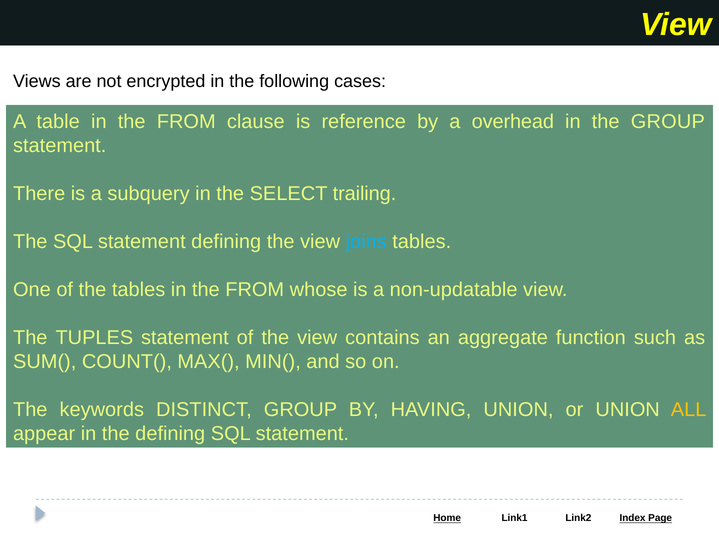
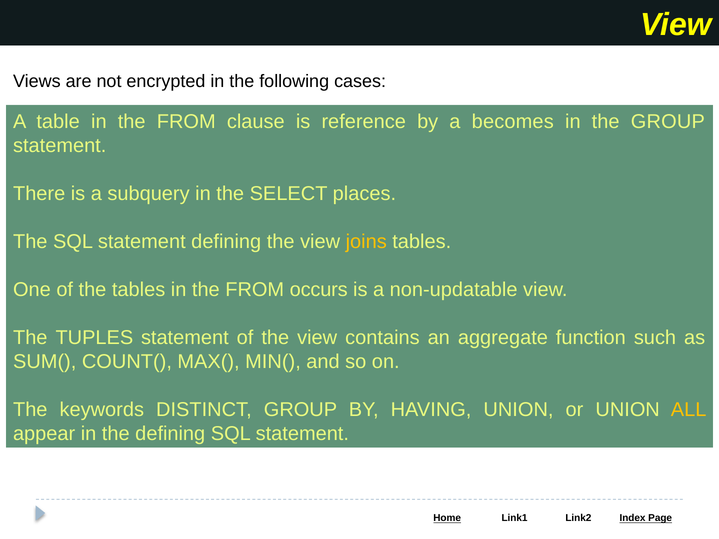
overhead: overhead -> becomes
trailing: trailing -> places
joins colour: light blue -> yellow
whose: whose -> occurs
